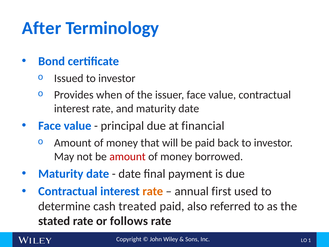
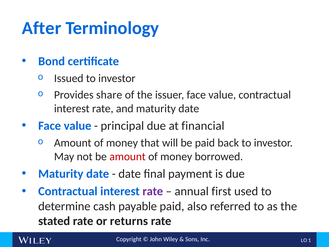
when: when -> share
rate at (153, 191) colour: orange -> purple
treated: treated -> payable
follows: follows -> returns
